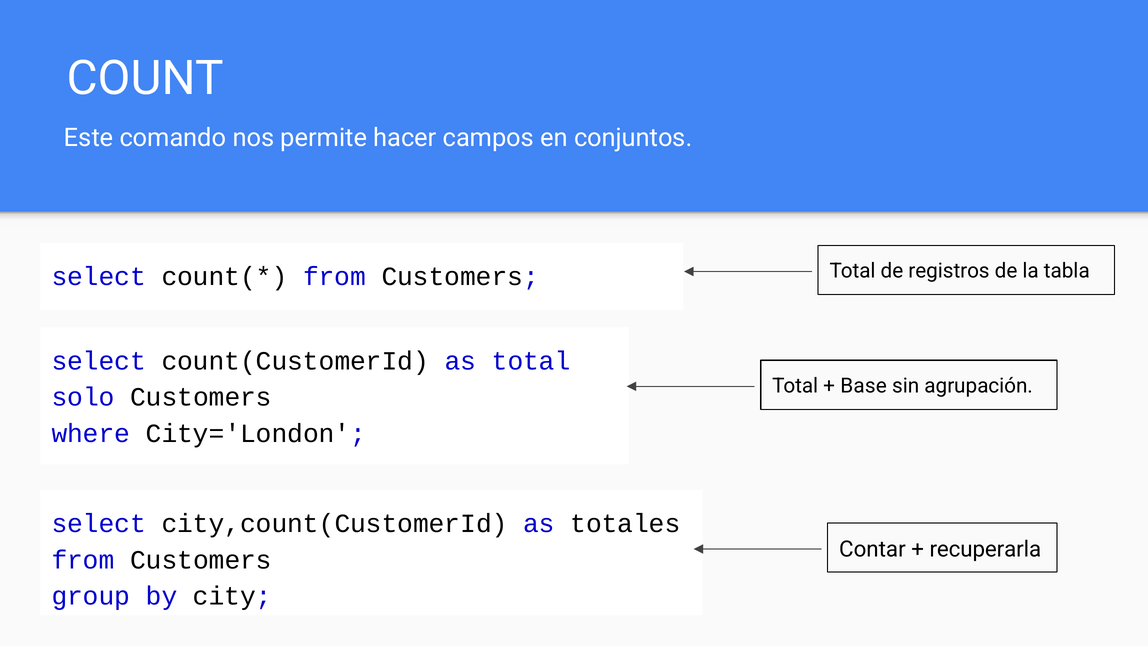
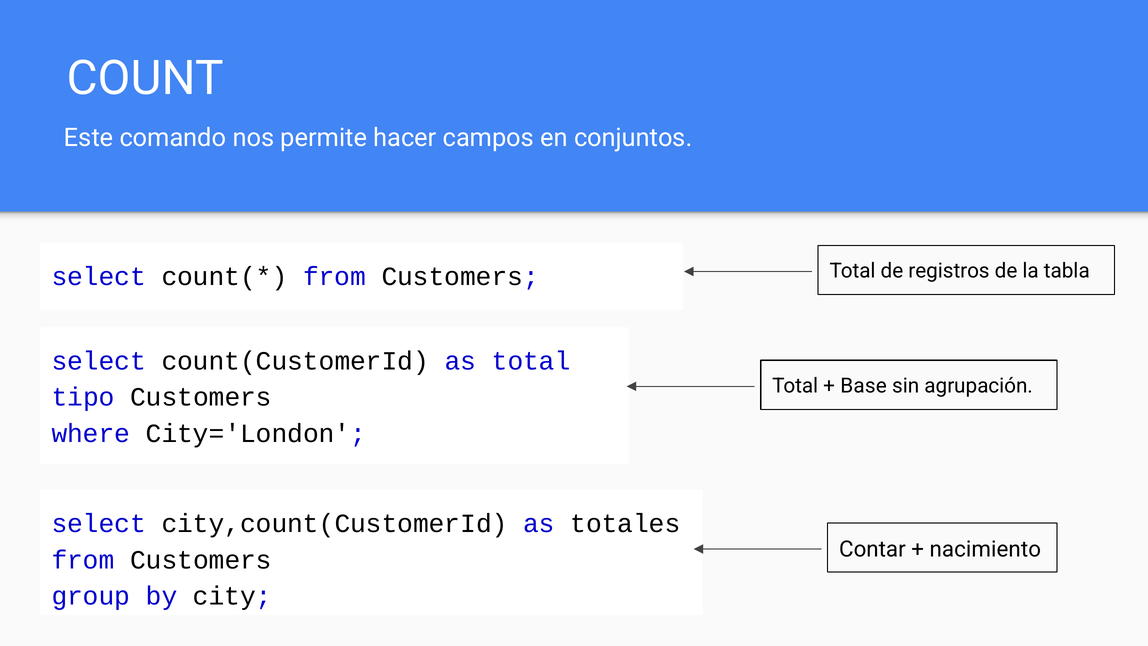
solo: solo -> tipo
recuperarla: recuperarla -> nacimiento
